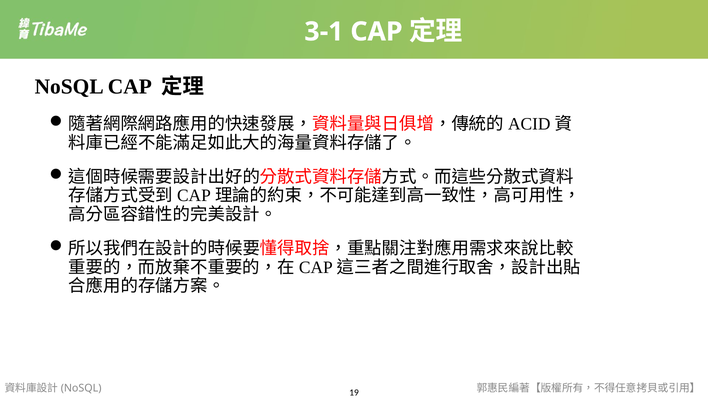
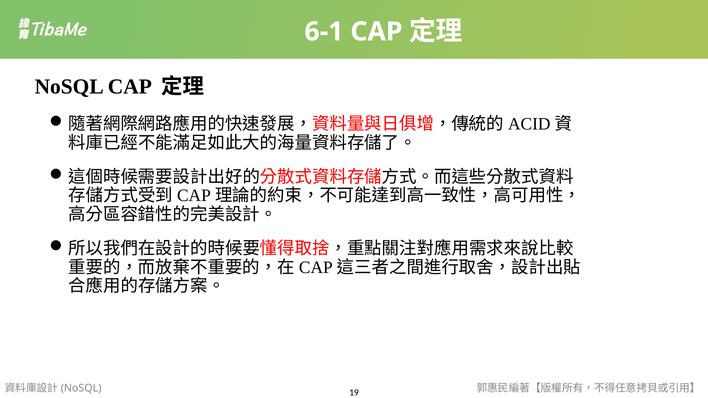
3-1: 3-1 -> 6-1
